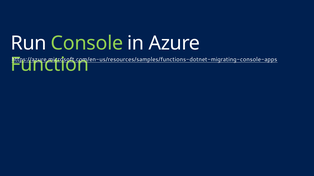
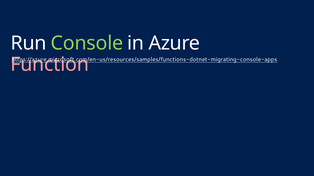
Function colour: light green -> pink
